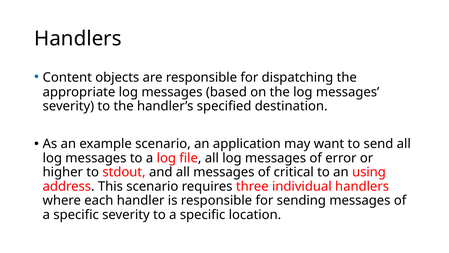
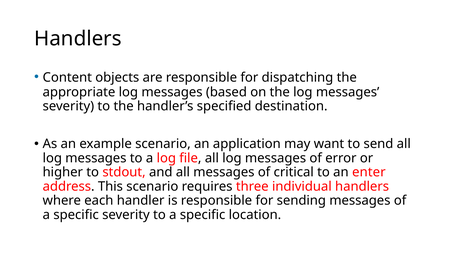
using: using -> enter
